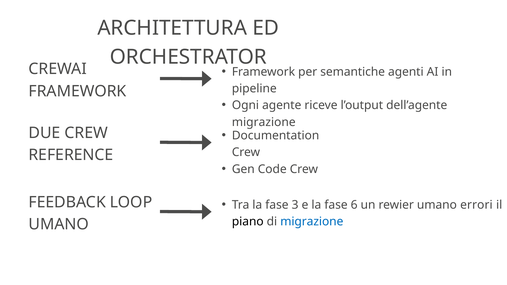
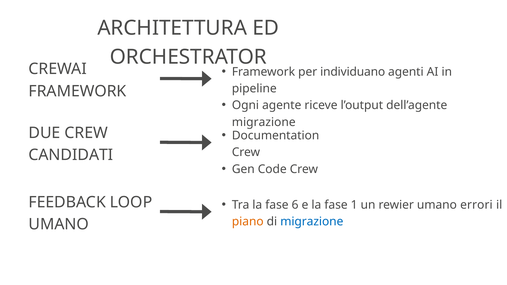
semantiche: semantiche -> individuano
REFERENCE: REFERENCE -> CANDIDATI
3: 3 -> 6
6: 6 -> 1
piano colour: black -> orange
